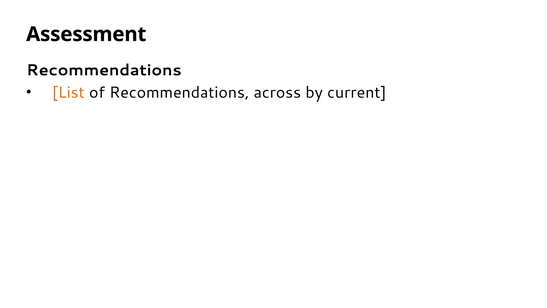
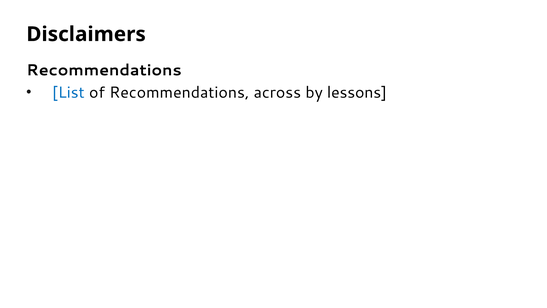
Assessment: Assessment -> Disclaimers
List colour: orange -> blue
current: current -> lessons
